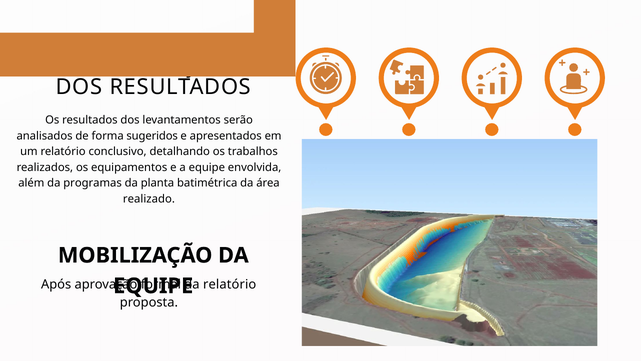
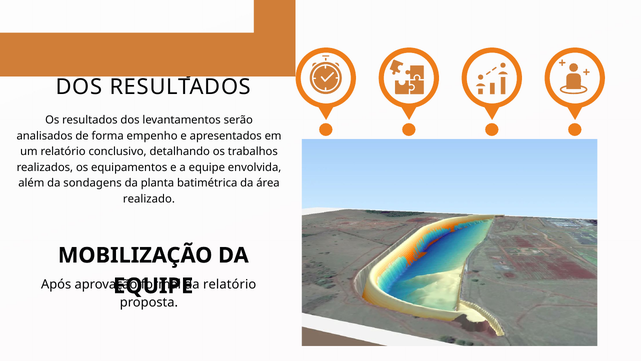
sugeridos: sugeridos -> empenho
programas: programas -> sondagens
